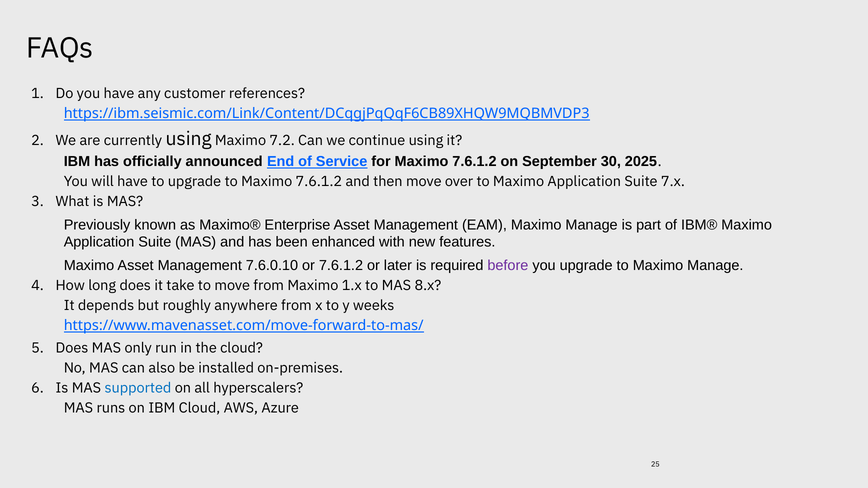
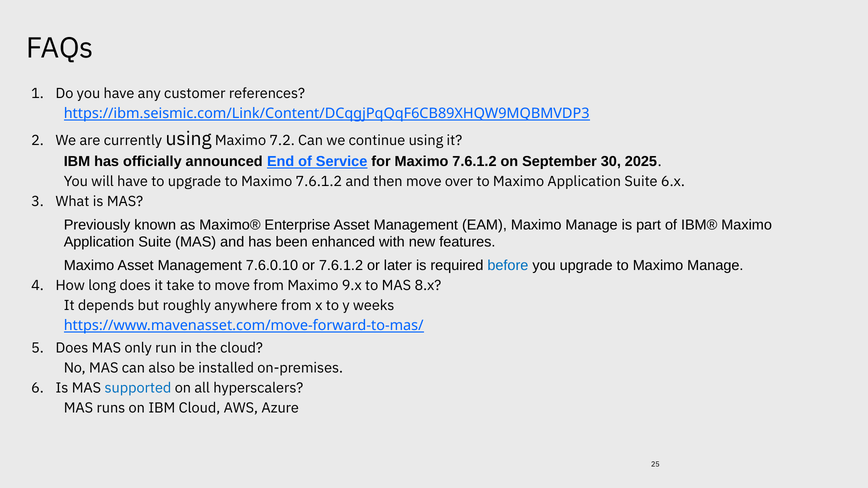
7.x: 7.x -> 6.x
before colour: purple -> blue
1.x: 1.x -> 9.x
